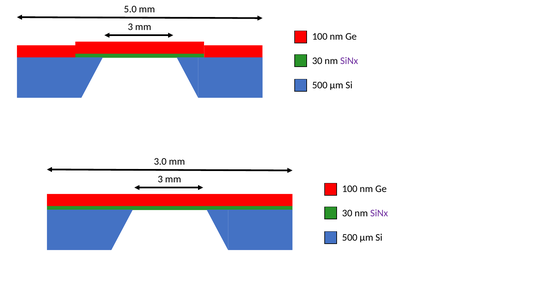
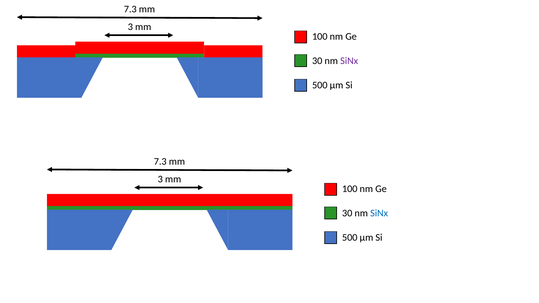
5.0 at (130, 9): 5.0 -> 7.3
3.0 at (160, 161): 3.0 -> 7.3
SiNx at (379, 213) colour: purple -> blue
